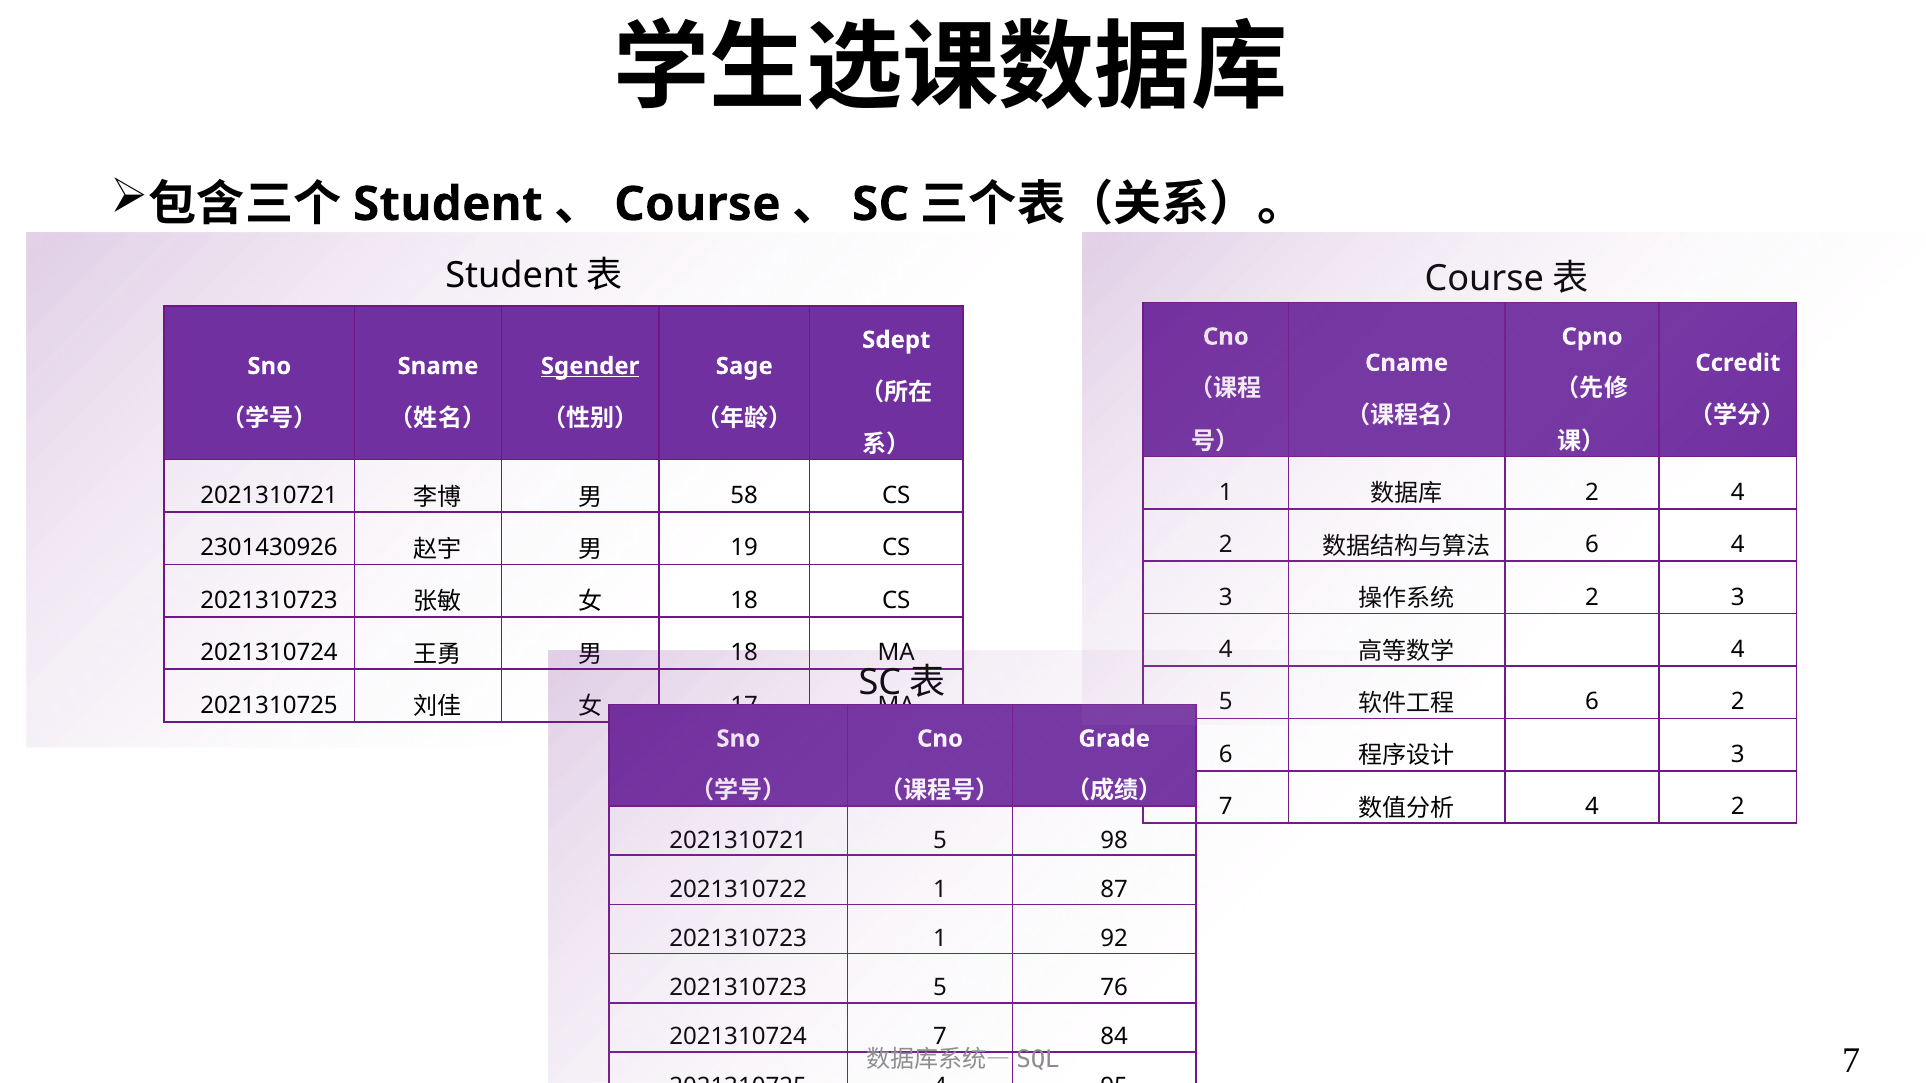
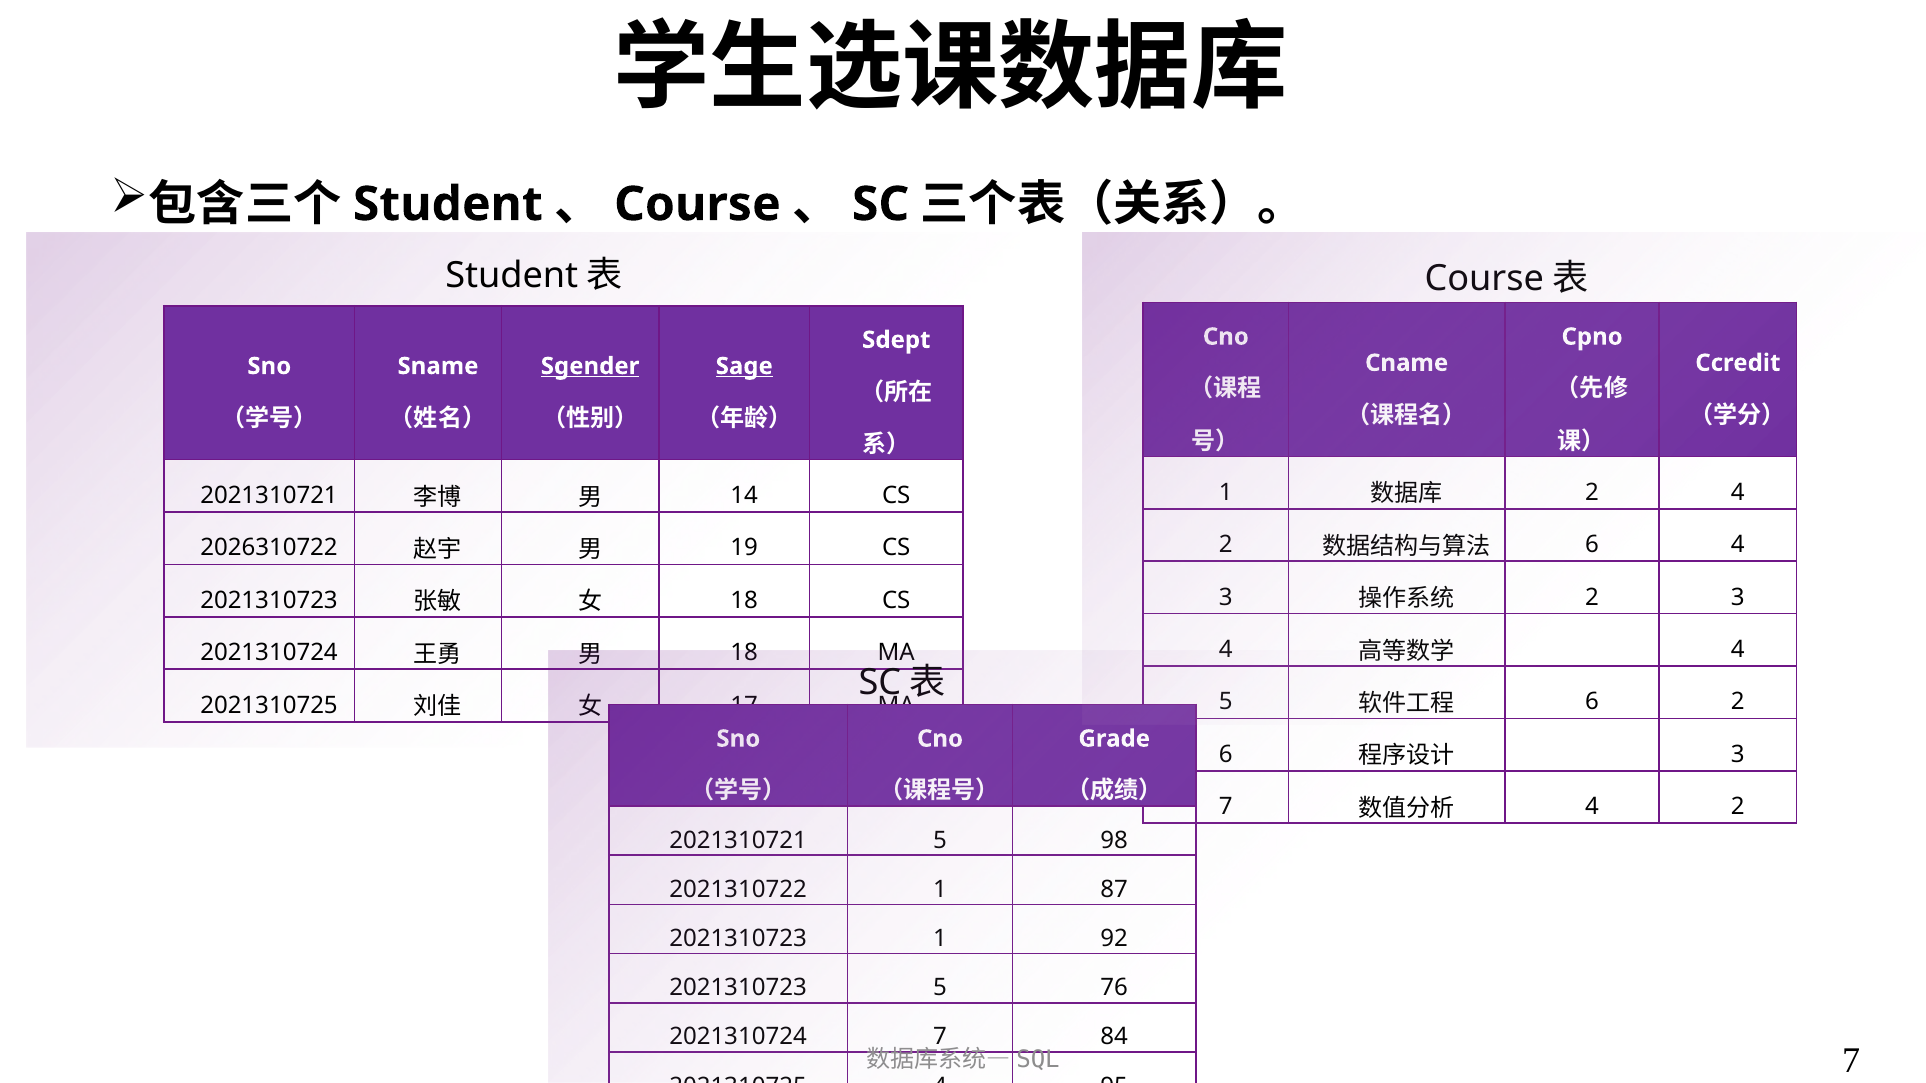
Sage underline: none -> present
58: 58 -> 14
2301430926: 2301430926 -> 2026310722
